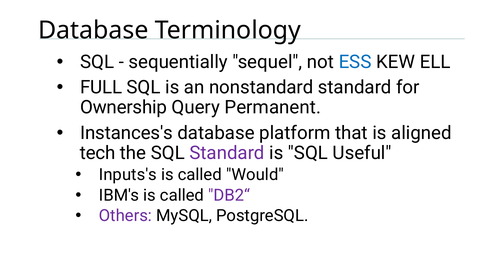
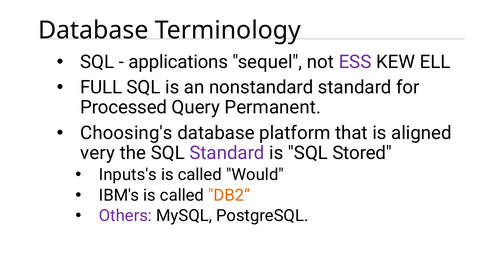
sequentially: sequentially -> applications
ESS colour: blue -> purple
Ownership: Ownership -> Processed
Instances's: Instances's -> Choosing's
tech: tech -> very
Useful: Useful -> Stored
DB2“ colour: purple -> orange
